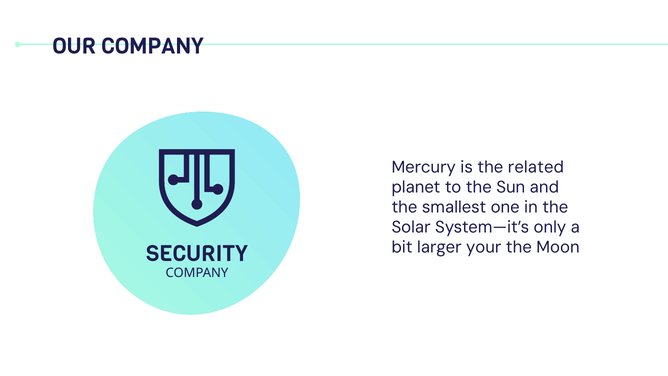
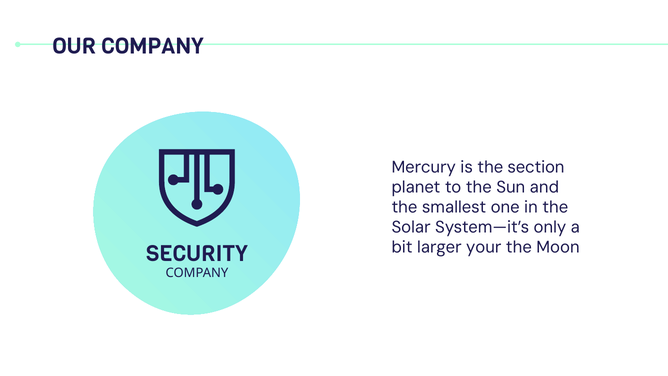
related: related -> section
